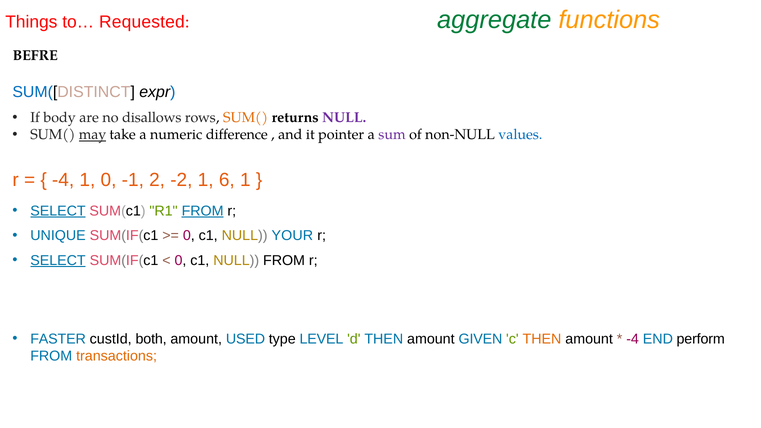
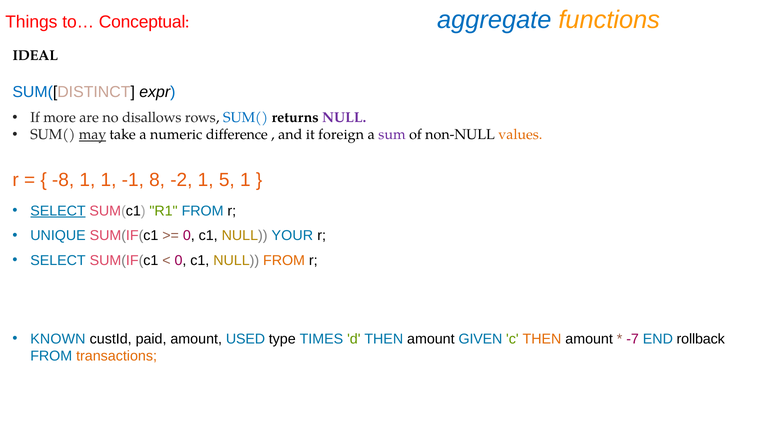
Requested: Requested -> Conceptual
aggregate colour: green -> blue
BEFRE: BEFRE -> IDEAL
body: body -> more
SUM( at (246, 118) colour: orange -> blue
pointer: pointer -> foreign
values colour: blue -> orange
-4 at (63, 180): -4 -> -8
1 0: 0 -> 1
2: 2 -> 8
6: 6 -> 5
FROM at (203, 211) underline: present -> none
SELECT at (58, 260) underline: present -> none
FROM at (284, 260) colour: black -> orange
FASTER: FASTER -> KNOWN
both: both -> paid
LEVEL: LEVEL -> TIMES
-4 at (633, 339): -4 -> -7
perform: perform -> rollback
